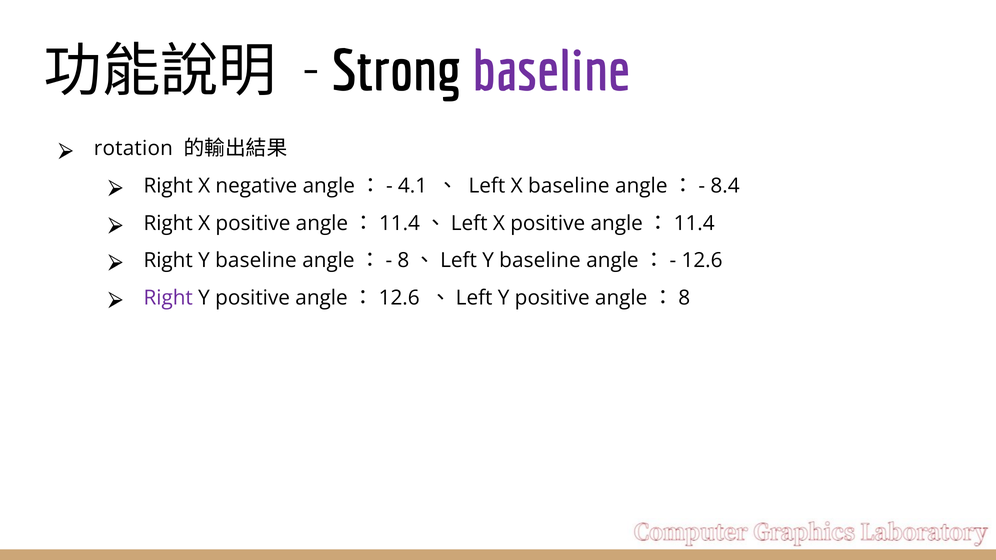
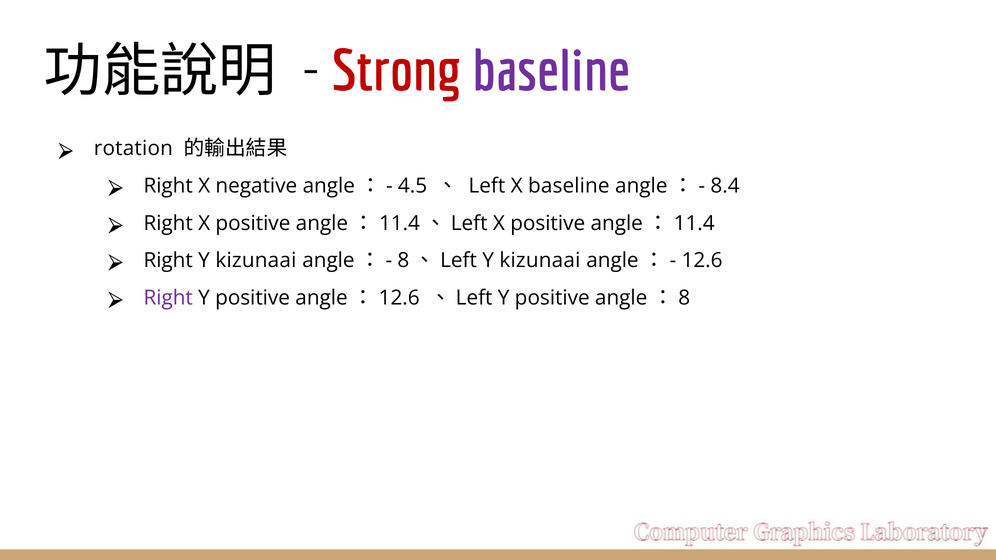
Strong colour: black -> red
4.1: 4.1 -> 4.5
Right Y baseline: baseline -> kizunaai
8、Left Y baseline: baseline -> kizunaai
